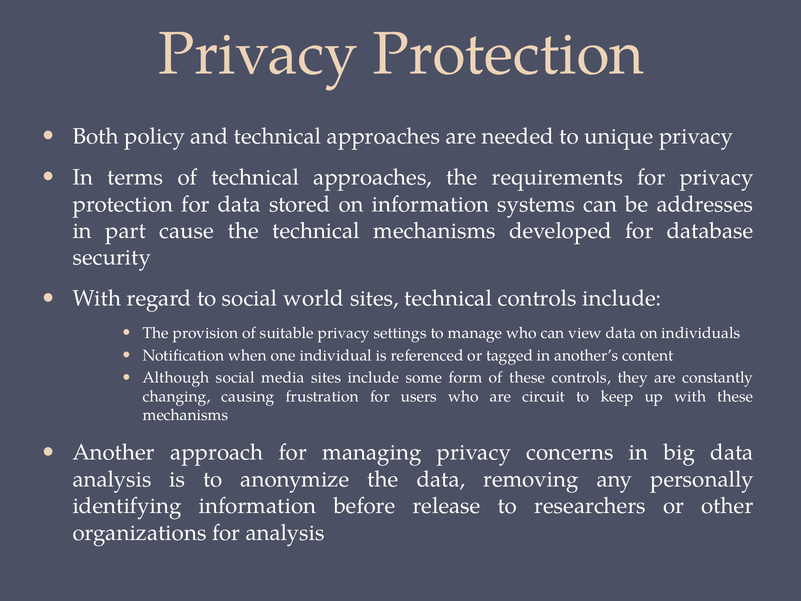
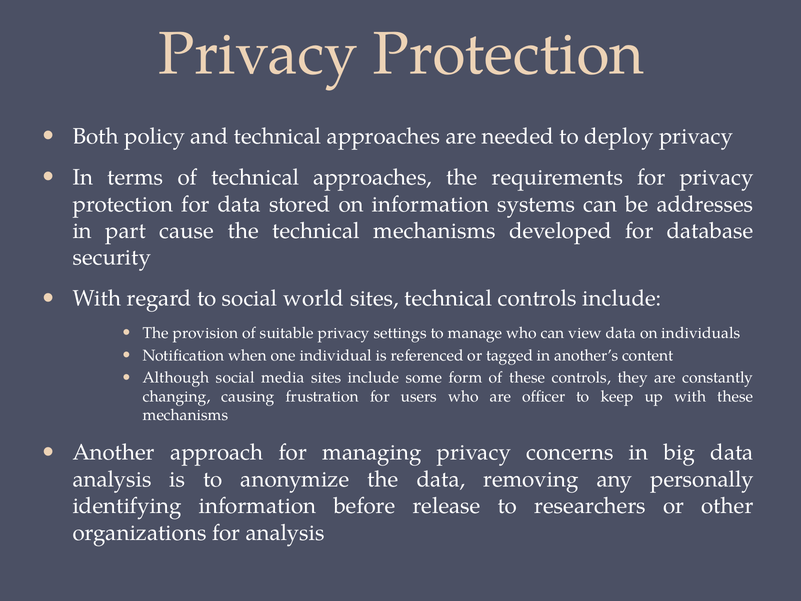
unique: unique -> deploy
circuit: circuit -> officer
